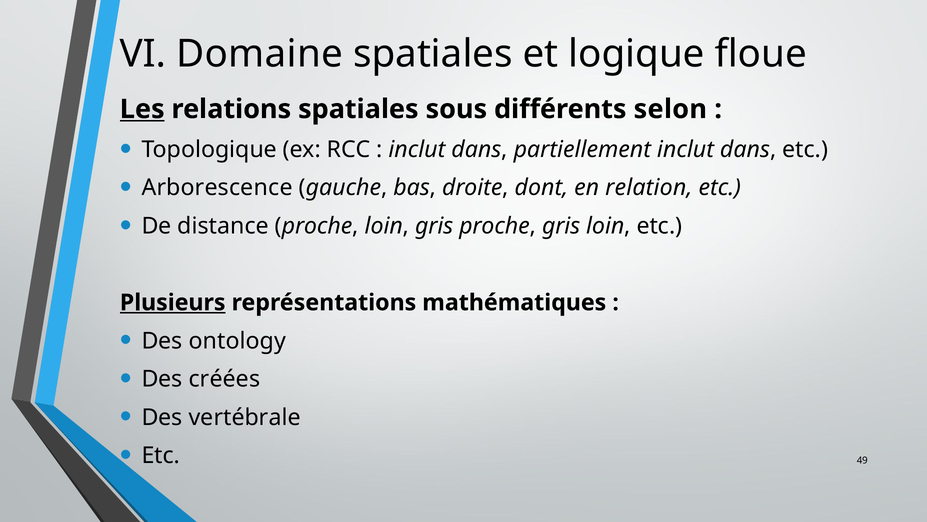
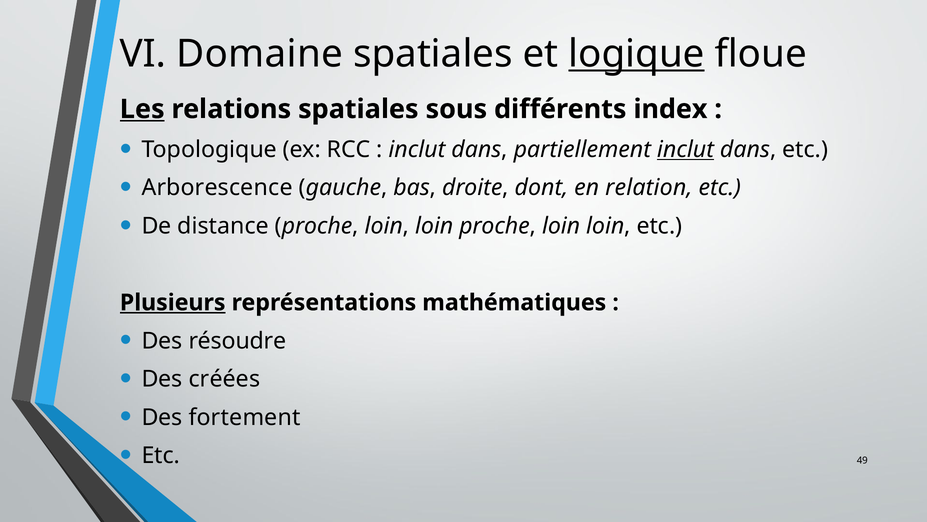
logique underline: none -> present
selon: selon -> index
inclut at (685, 149) underline: none -> present
distance proche loin gris: gris -> loin
gris at (561, 226): gris -> loin
ontology: ontology -> résoudre
vertébrale: vertébrale -> fortement
